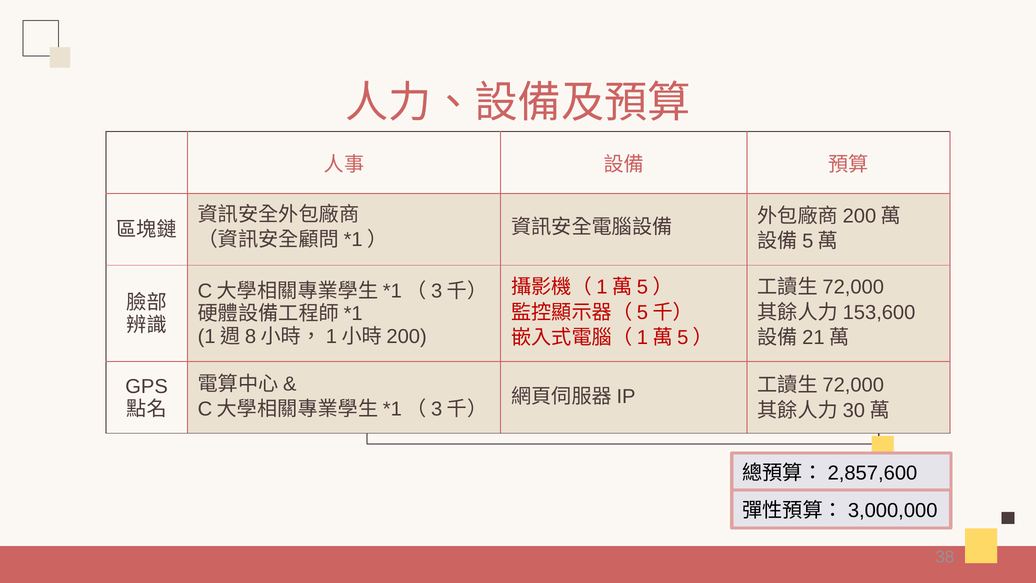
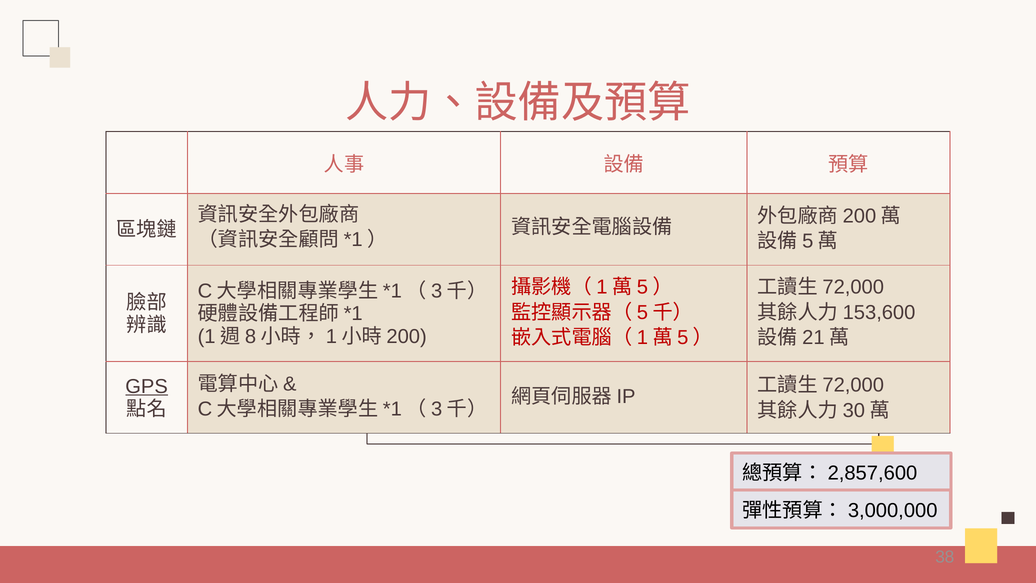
GPS underline: none -> present
